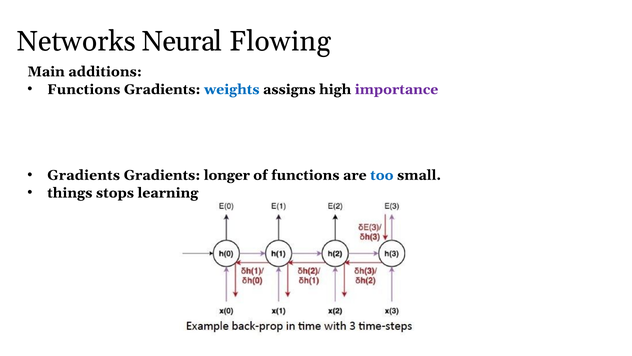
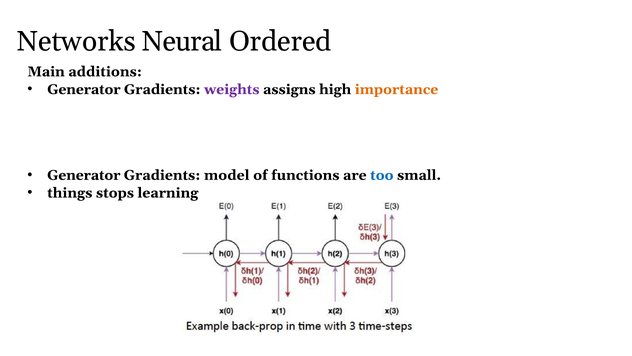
Flowing: Flowing -> Ordered
Functions at (84, 89): Functions -> Generator
weights colour: blue -> purple
importance colour: purple -> orange
Gradients at (84, 175): Gradients -> Generator
longer: longer -> model
